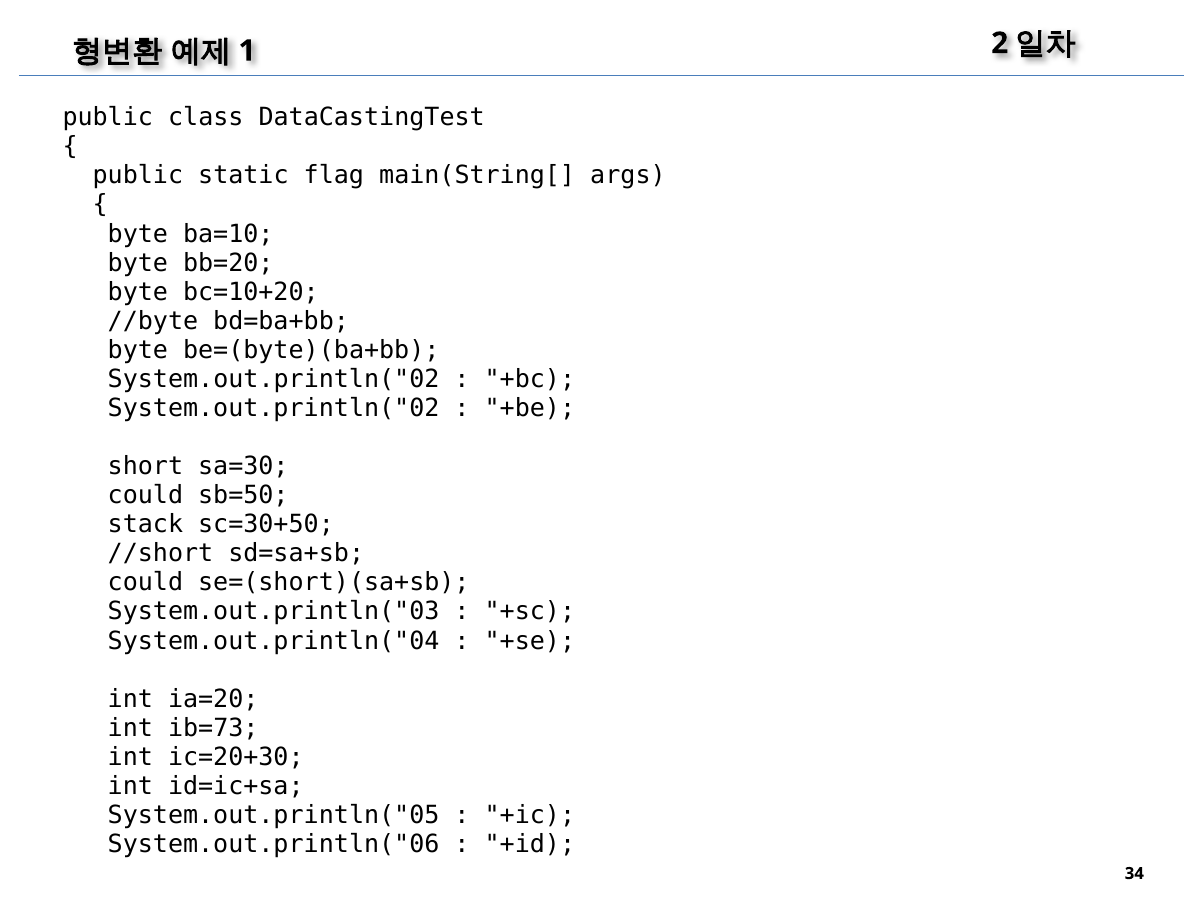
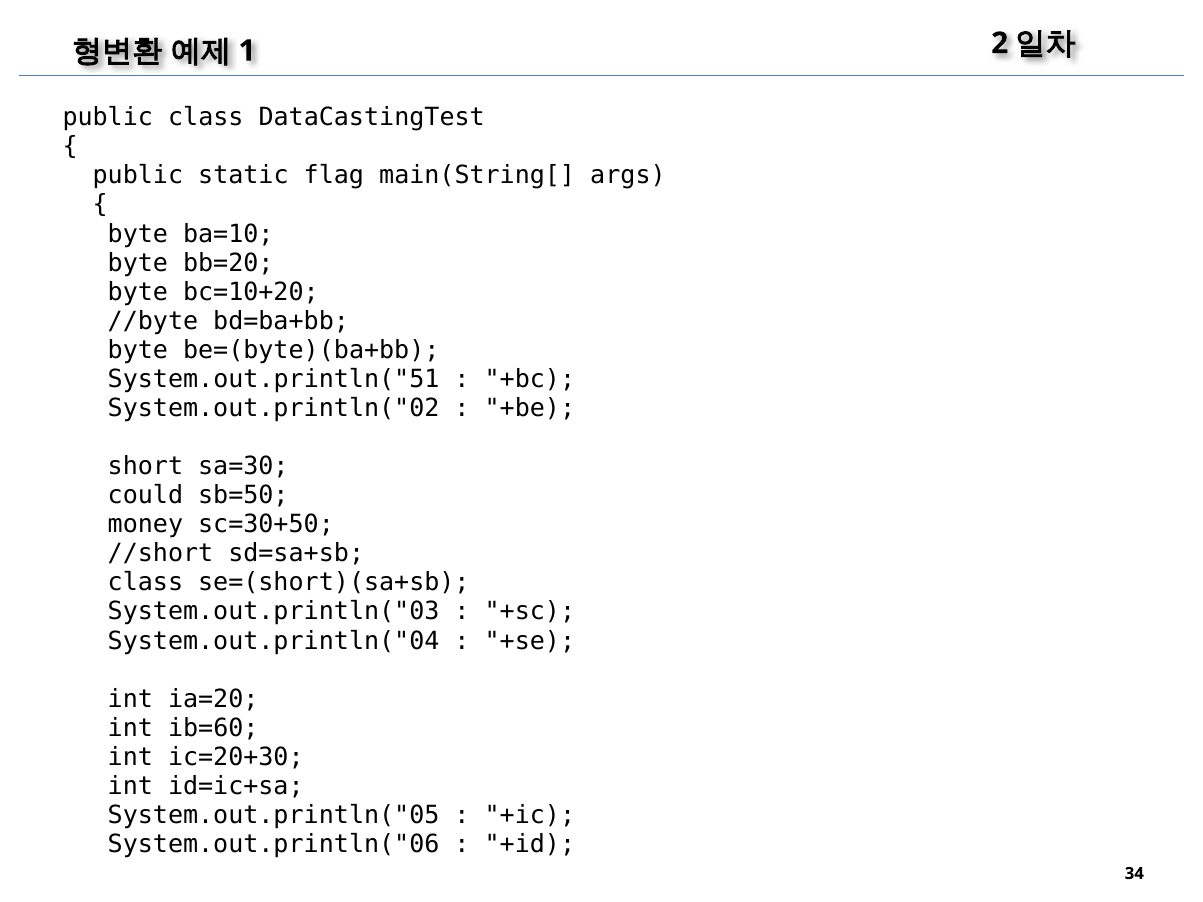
System.out.println("02 at (274, 379): System.out.println("02 -> System.out.println("51
stack: stack -> money
could at (145, 583): could -> class
ib=73: ib=73 -> ib=60
